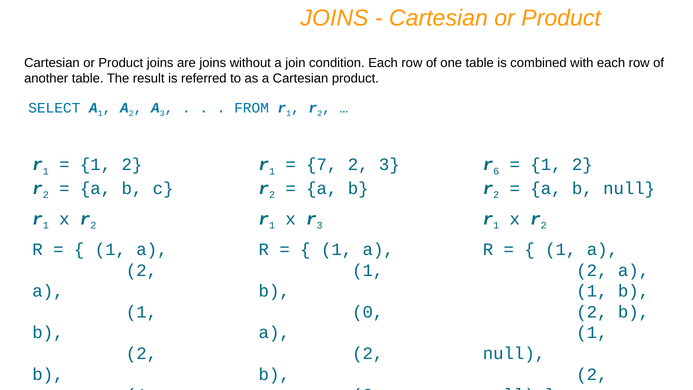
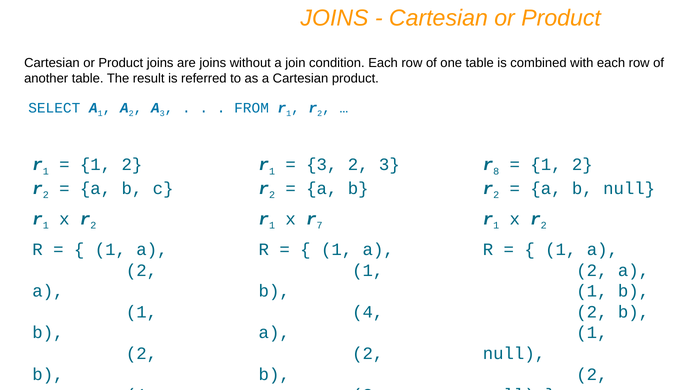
7 at (322, 165): 7 -> 3
6: 6 -> 8
r 3: 3 -> 7
0 at (368, 312): 0 -> 4
